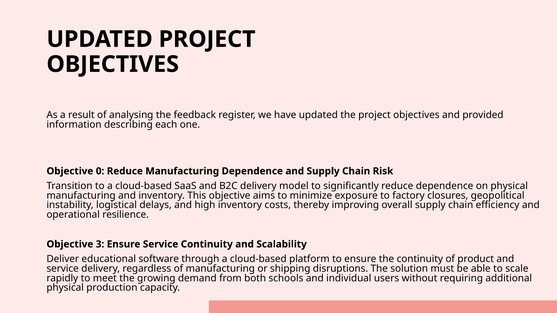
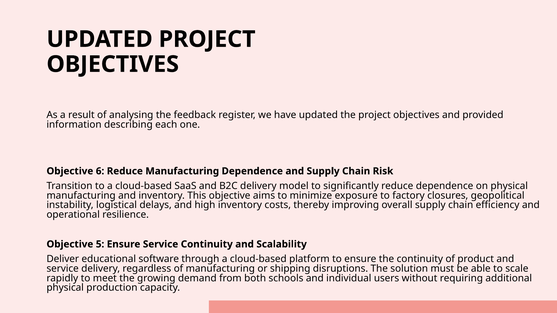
0: 0 -> 6
3: 3 -> 5
